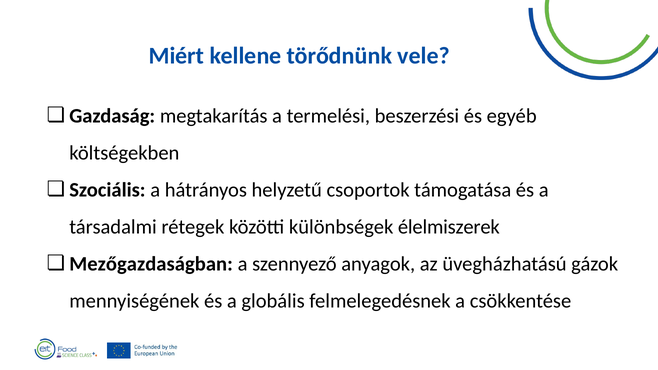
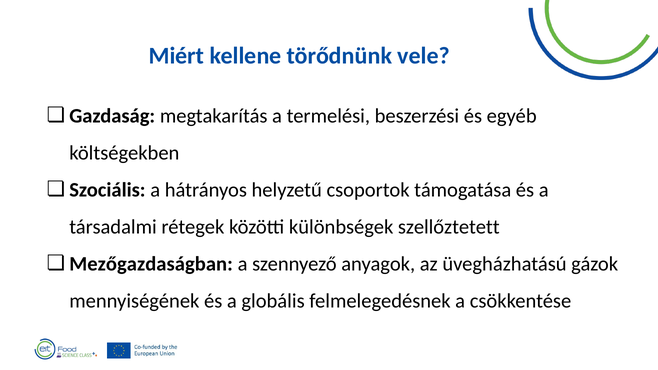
élelmiszerek: élelmiszerek -> szellőztetett
